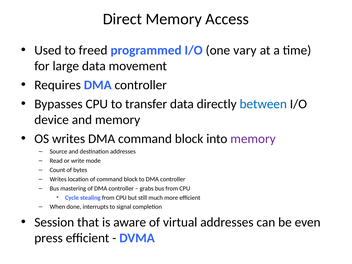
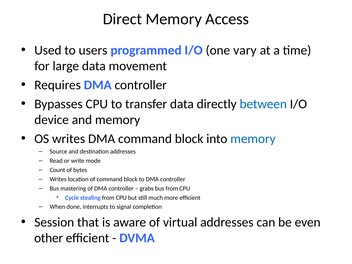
freed: freed -> users
memory at (253, 139) colour: purple -> blue
press: press -> other
